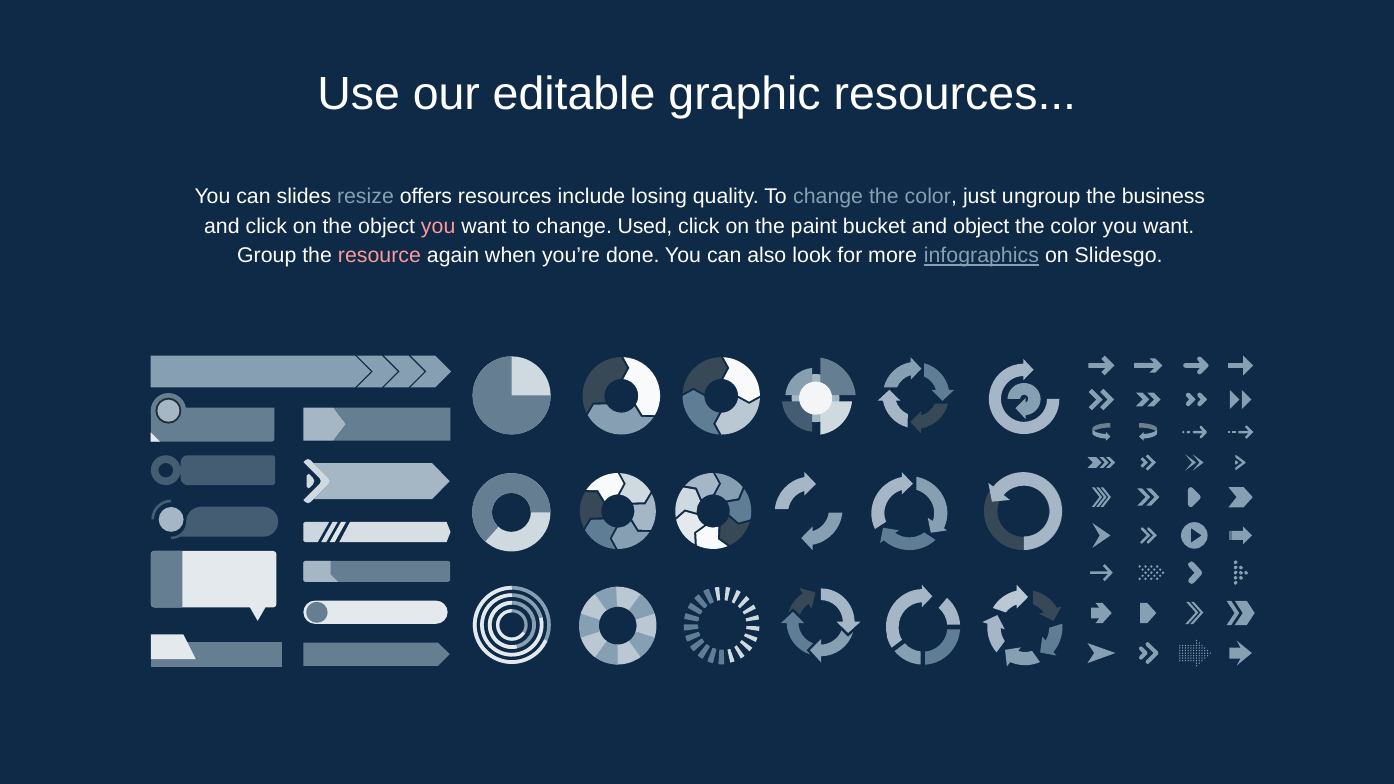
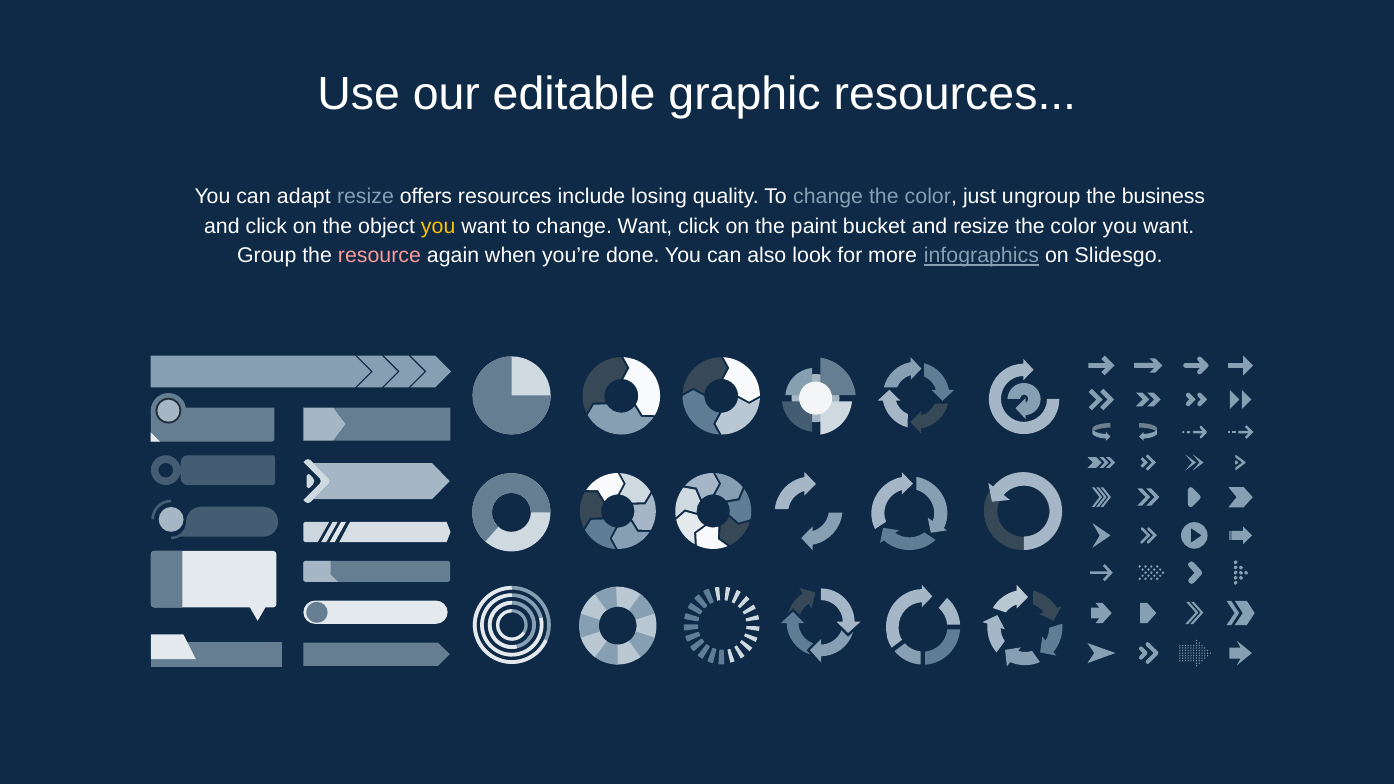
slides: slides -> adapt
you at (438, 226) colour: pink -> yellow
change Used: Used -> Want
and object: object -> resize
